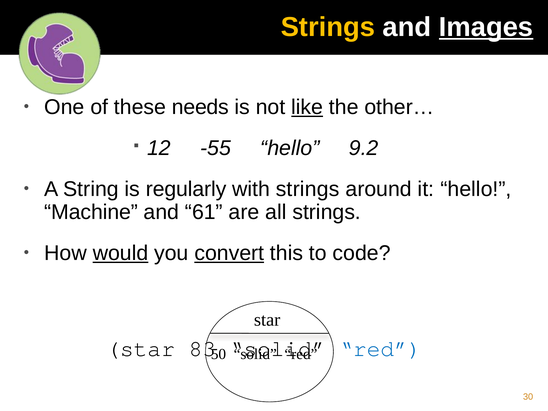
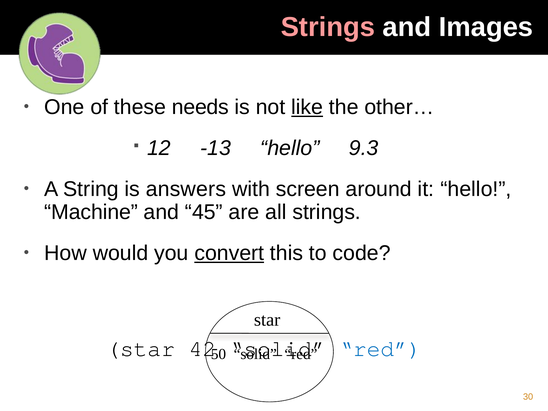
Strings at (328, 27) colour: yellow -> pink
Images underline: present -> none
-55: -55 -> -13
9.2: 9.2 -> 9.3
regularly: regularly -> answers
with strings: strings -> screen
61: 61 -> 45
would underline: present -> none
83: 83 -> 42
